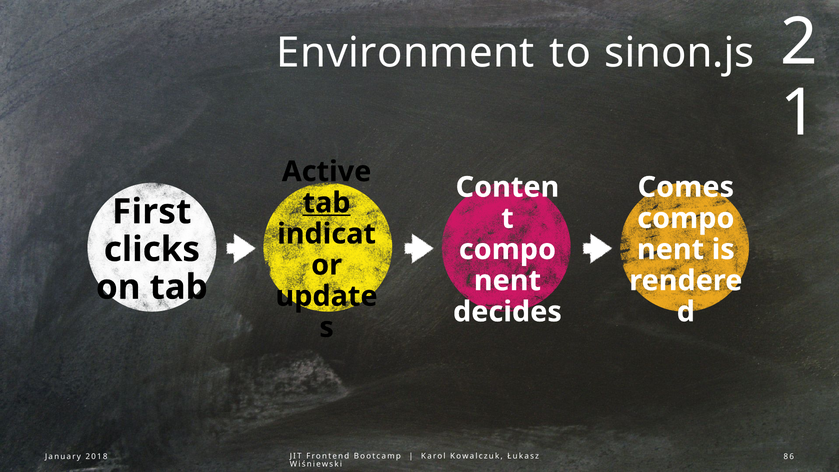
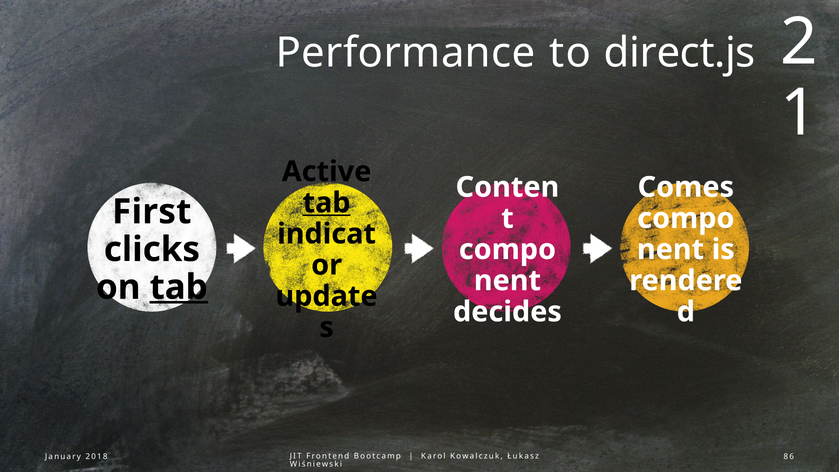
Environment: Environment -> Performance
sinon.js: sinon.js -> direct.js
tab at (179, 287) underline: none -> present
